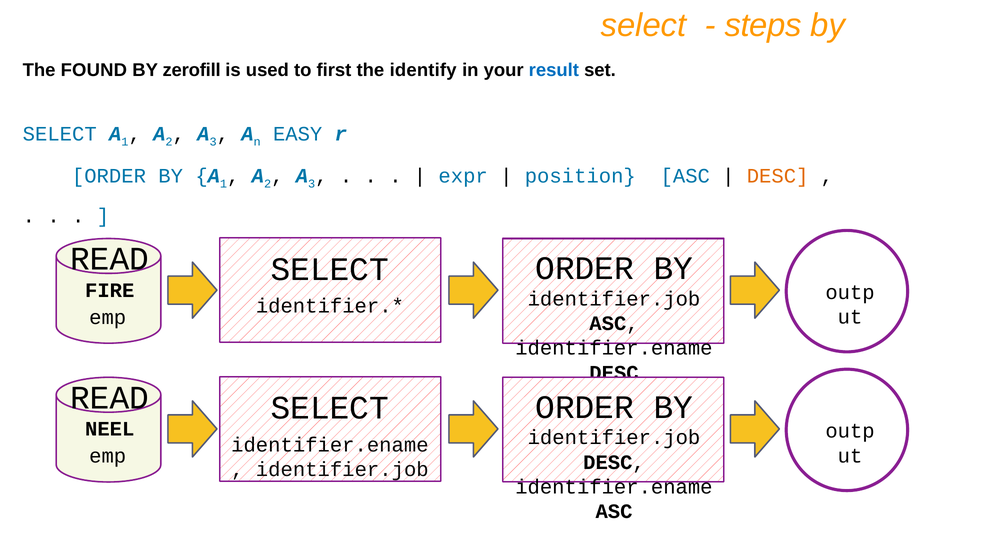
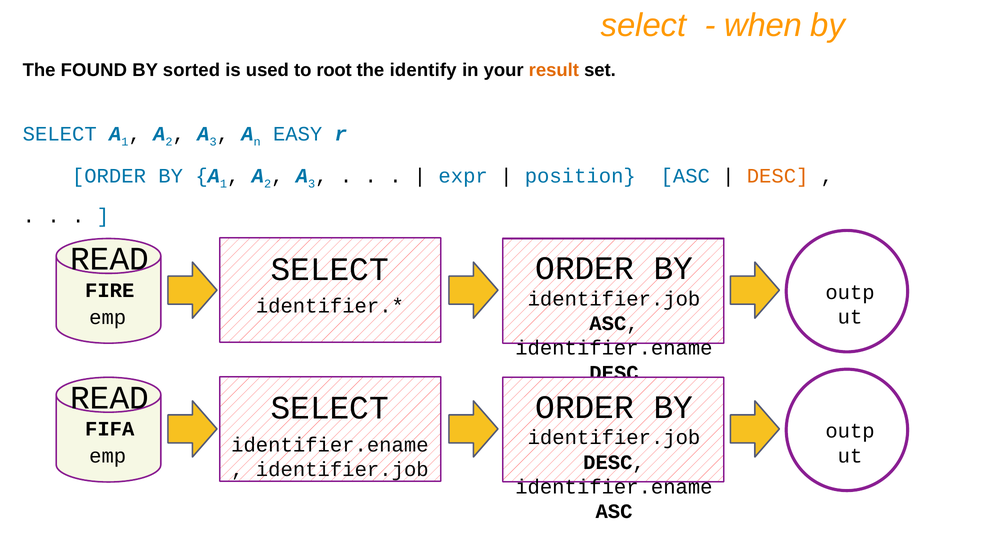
steps: steps -> when
zerofill: zerofill -> sorted
first: first -> root
result colour: blue -> orange
NEEL: NEEL -> FIFA
